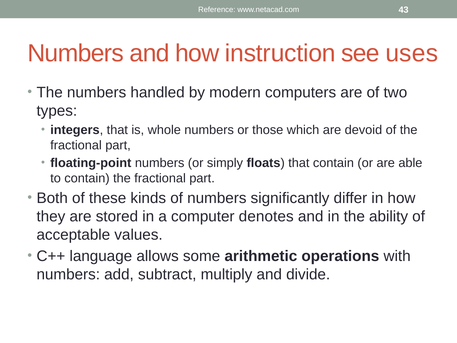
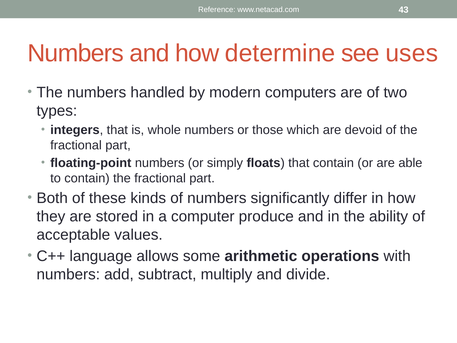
instruction: instruction -> determine
denotes: denotes -> produce
